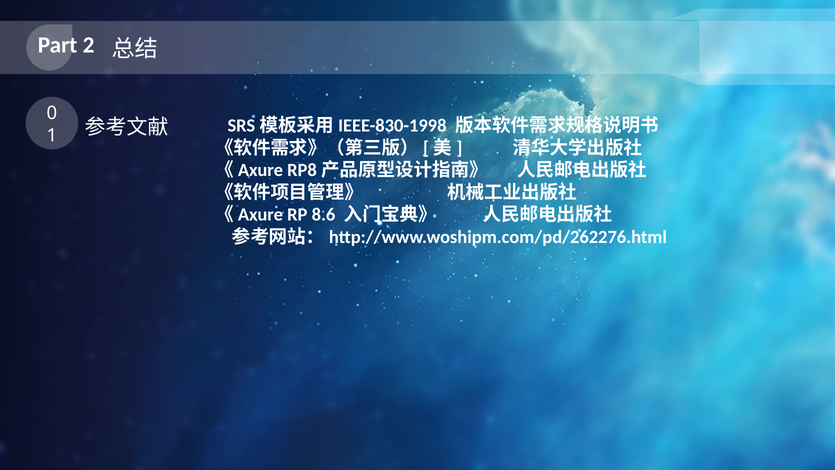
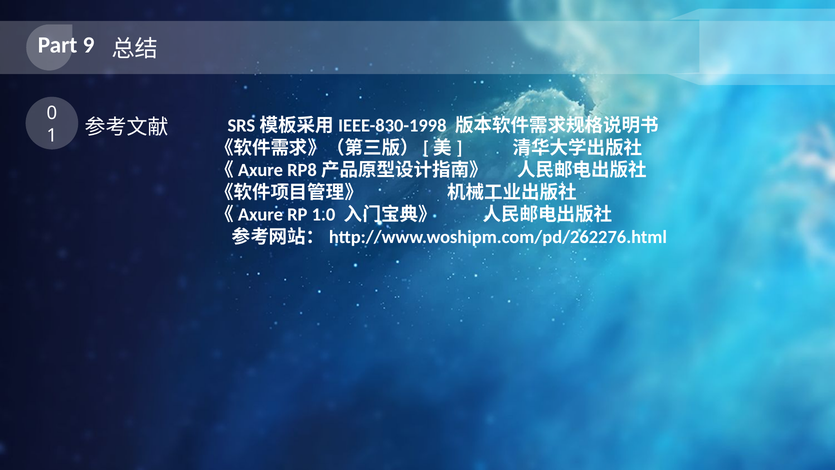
2: 2 -> 9
8.6: 8.6 -> 1.0
